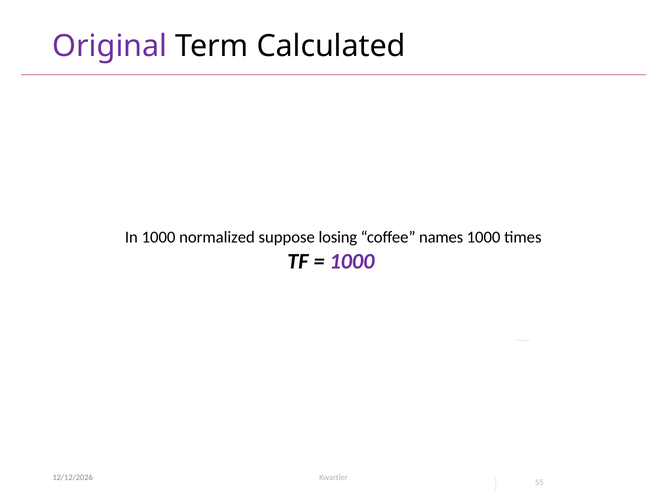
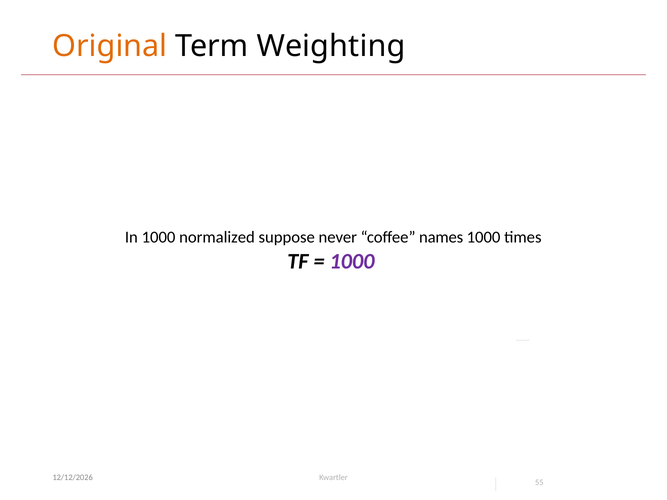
Original colour: purple -> orange
Calculated: Calculated -> Weighting
losing: losing -> never
